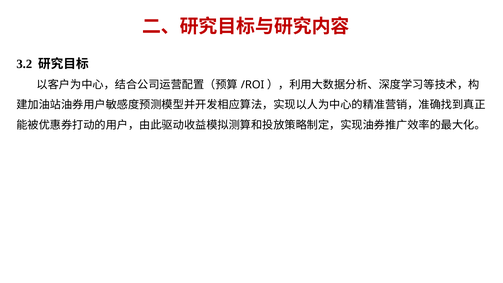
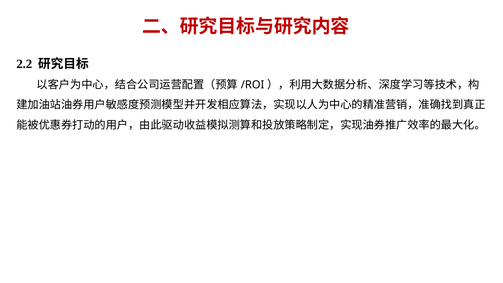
3.2: 3.2 -> 2.2
